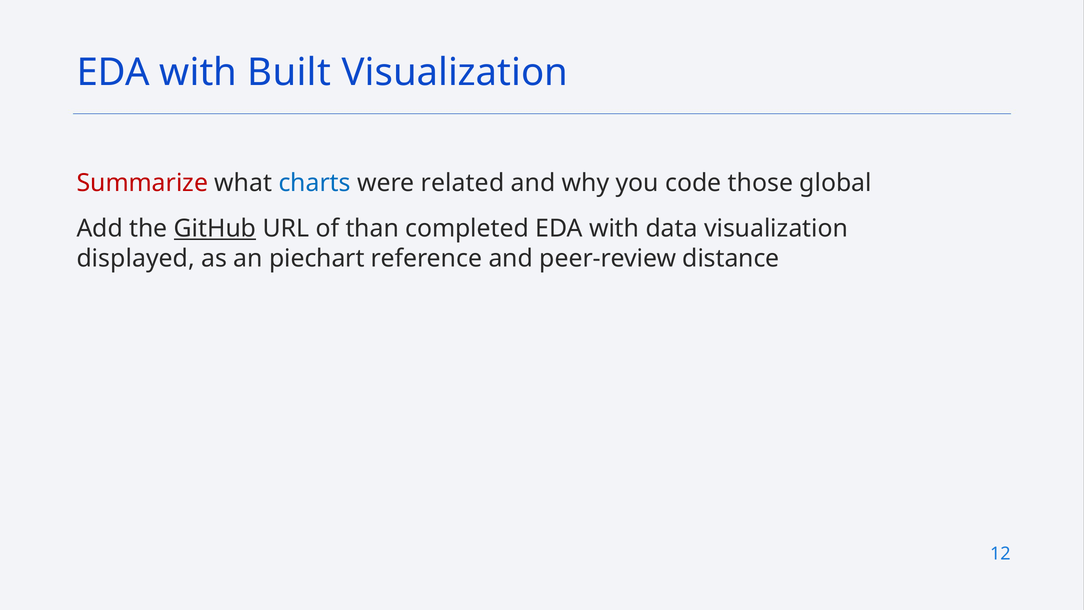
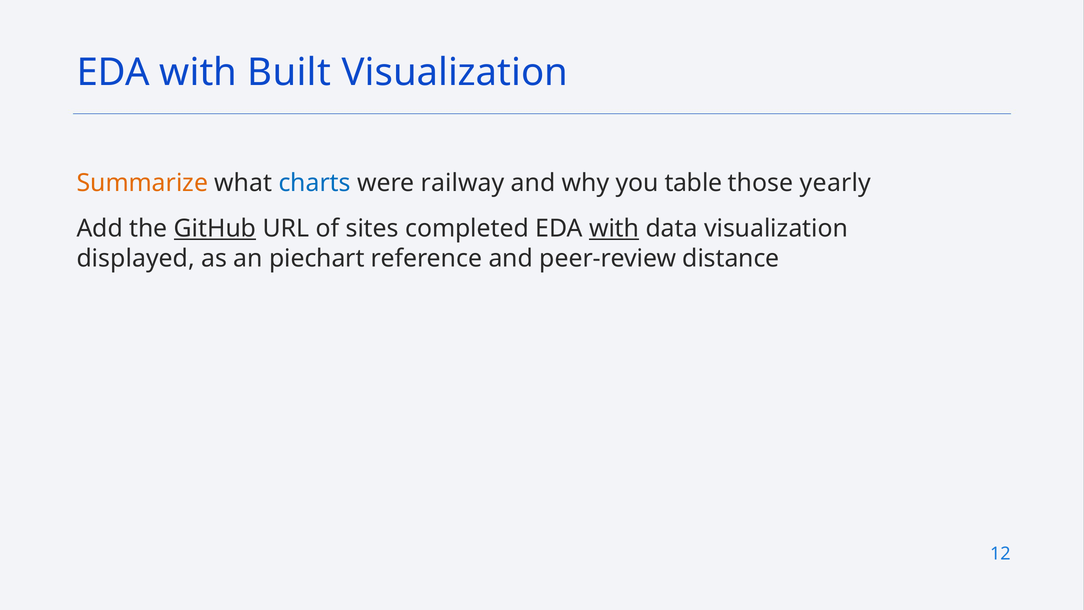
Summarize colour: red -> orange
related: related -> railway
code: code -> table
global: global -> yearly
than: than -> sites
with at (614, 229) underline: none -> present
